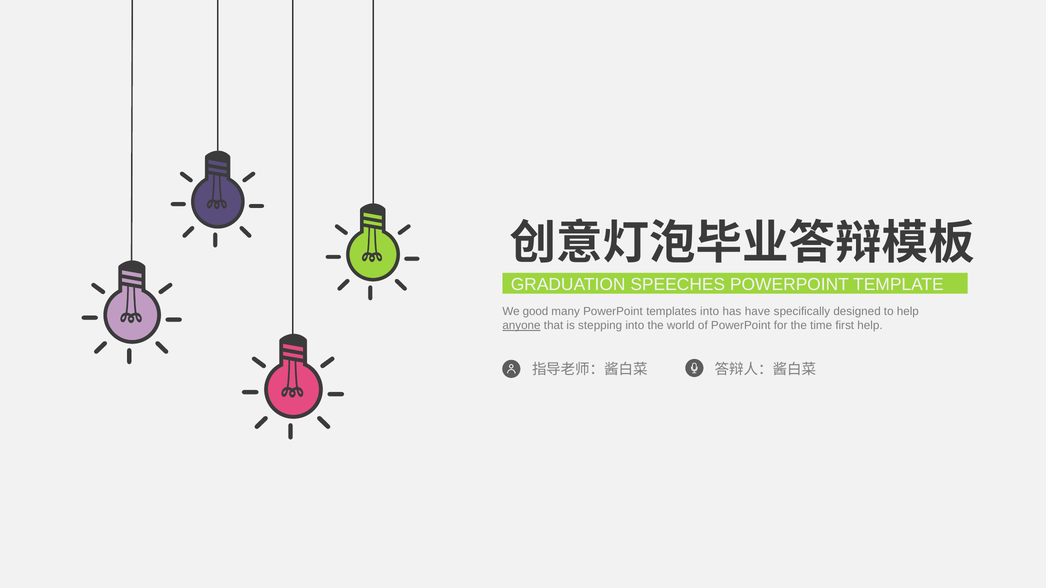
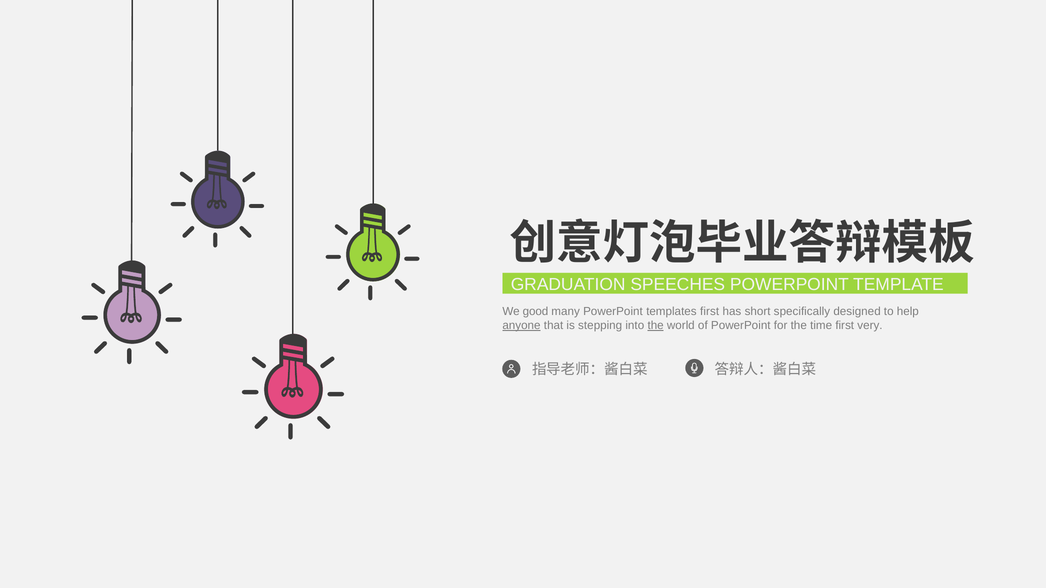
templates into: into -> first
have: have -> short
the at (656, 326) underline: none -> present
first help: help -> very
